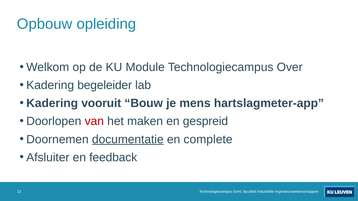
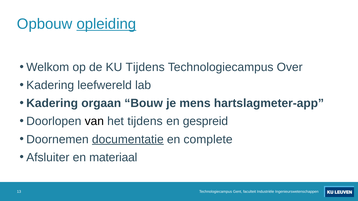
opleiding underline: none -> present
KU Module: Module -> Tijdens
begeleider: begeleider -> leefwereld
vooruit: vooruit -> orgaan
van colour: red -> black
het maken: maken -> tijdens
feedback: feedback -> materiaal
